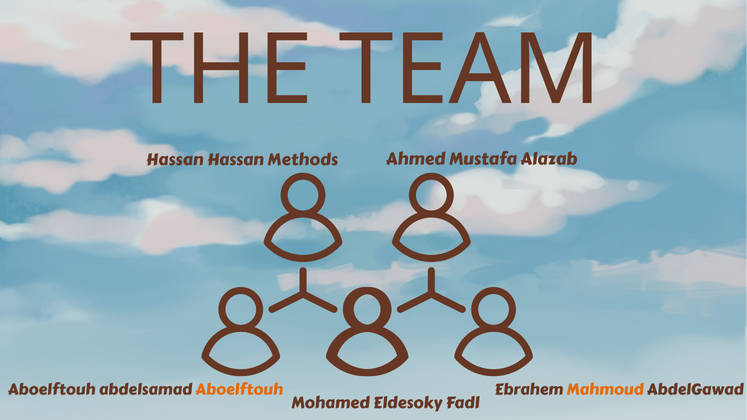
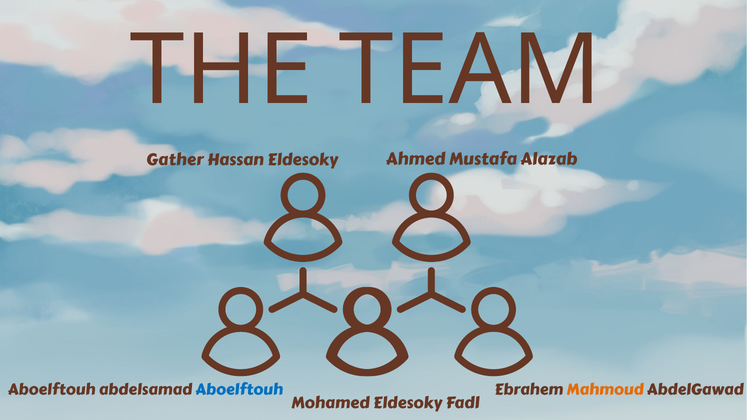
Hassan at (175, 160): Hassan -> Gather
Hassan Methods: Methods -> Eldesoky
Aboelftouh at (239, 390) colour: orange -> blue
